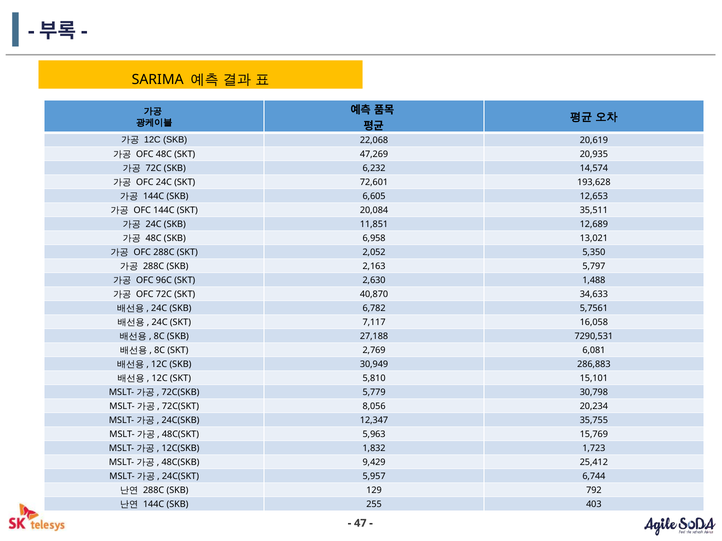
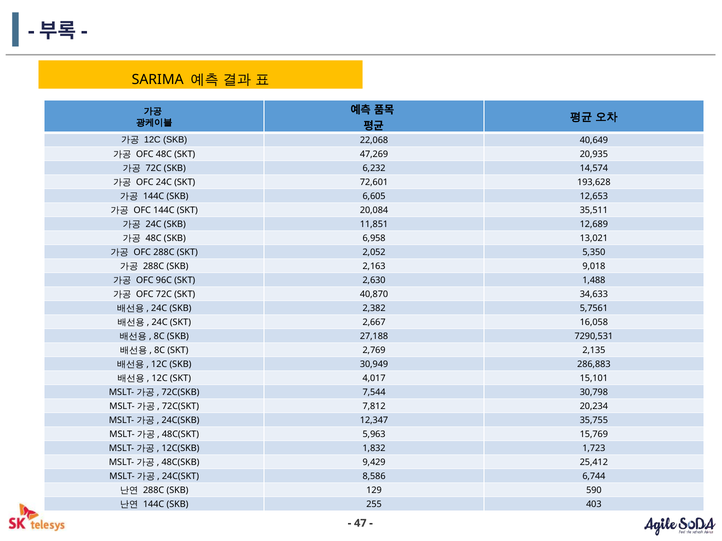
20,619: 20,619 -> 40,649
5,797: 5,797 -> 9,018
6,782: 6,782 -> 2,382
7,117: 7,117 -> 2,667
6,081: 6,081 -> 2,135
5,810: 5,810 -> 4,017
5,779: 5,779 -> 7,544
8,056: 8,056 -> 7,812
5,957: 5,957 -> 8,586
792: 792 -> 590
